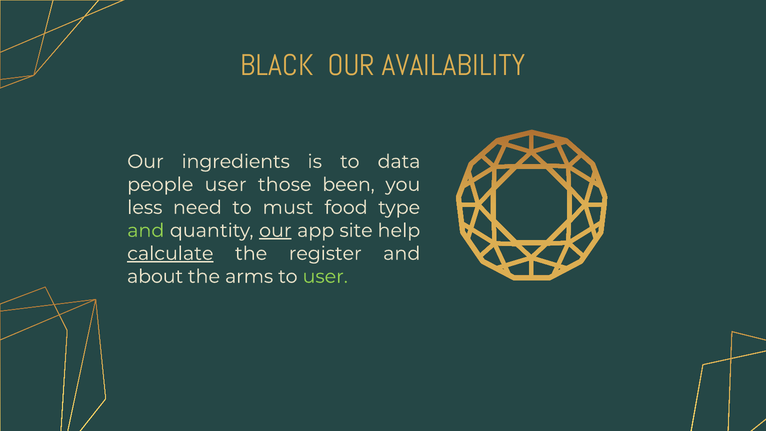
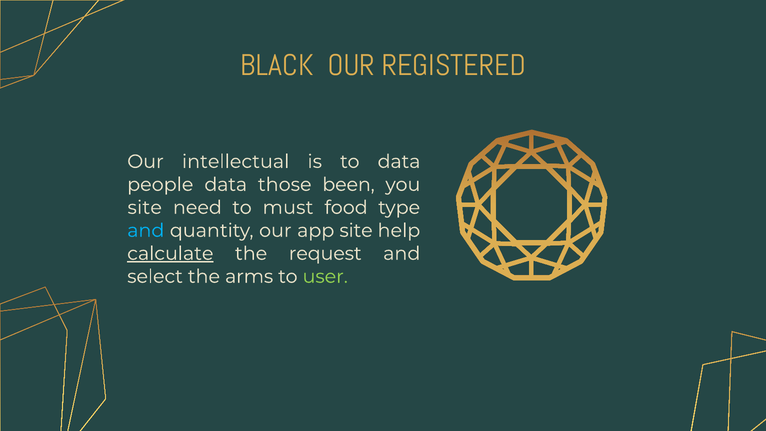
AVAILABILITY: AVAILABILITY -> REGISTERED
ingredients: ingredients -> intellectual
people user: user -> data
less at (145, 207): less -> site
and at (146, 230) colour: light green -> light blue
our at (275, 230) underline: present -> none
register: register -> request
about: about -> select
